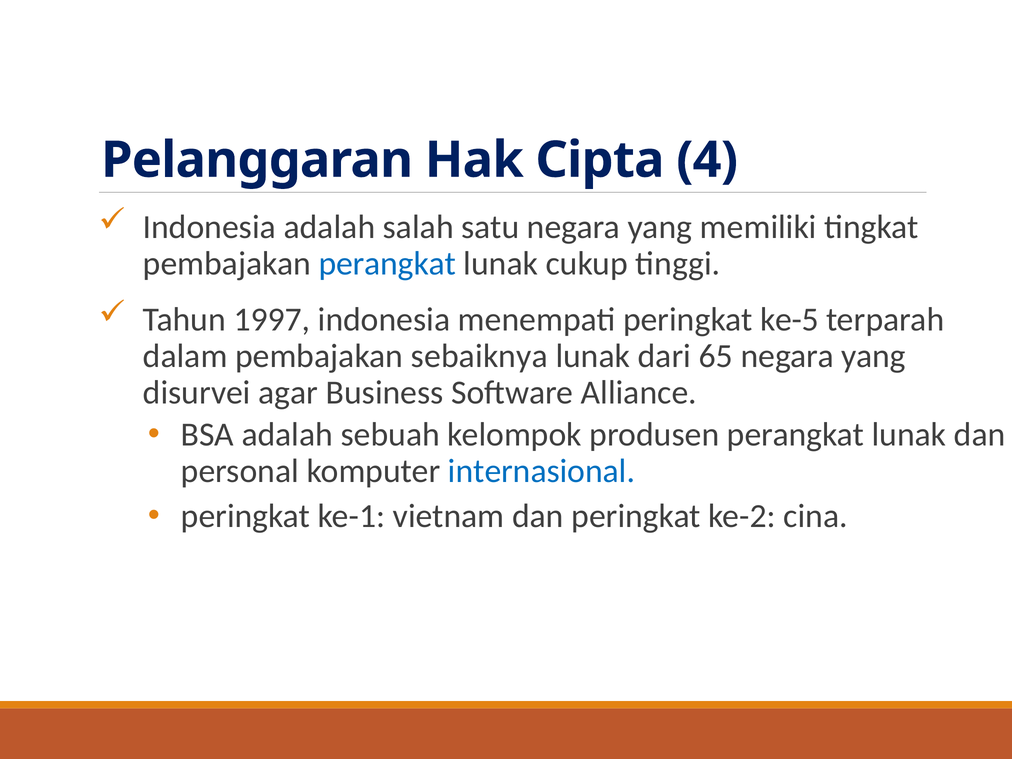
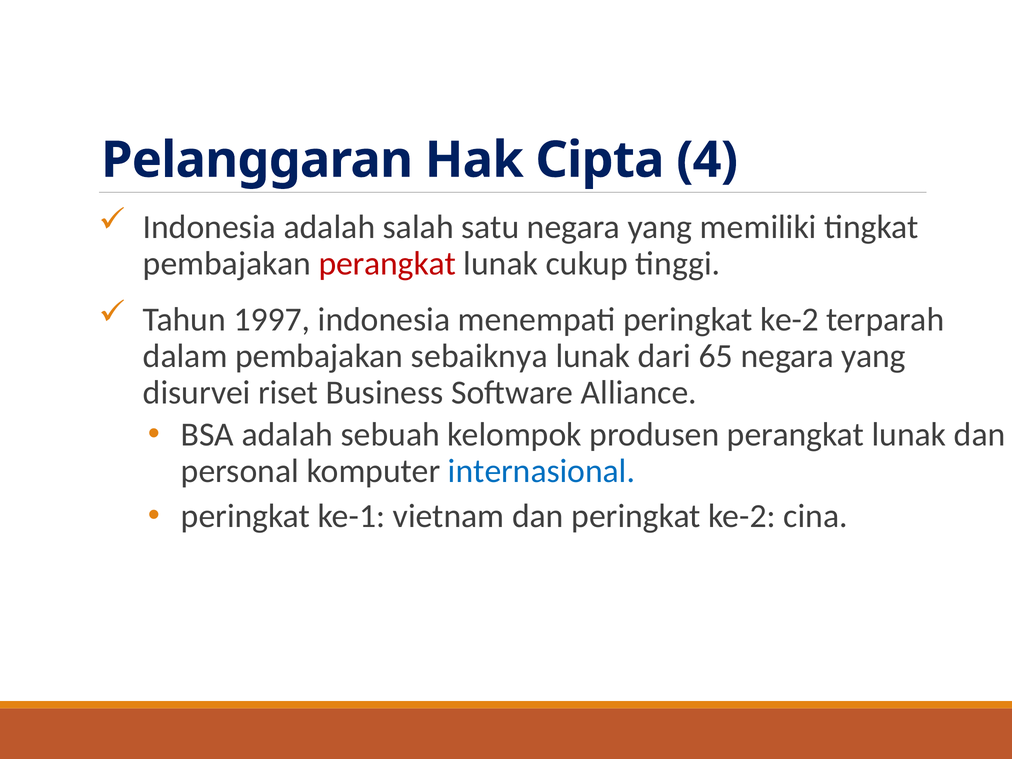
perangkat at (387, 264) colour: blue -> red
menempati peringkat ke-5: ke-5 -> ke-2
agar: agar -> riset
